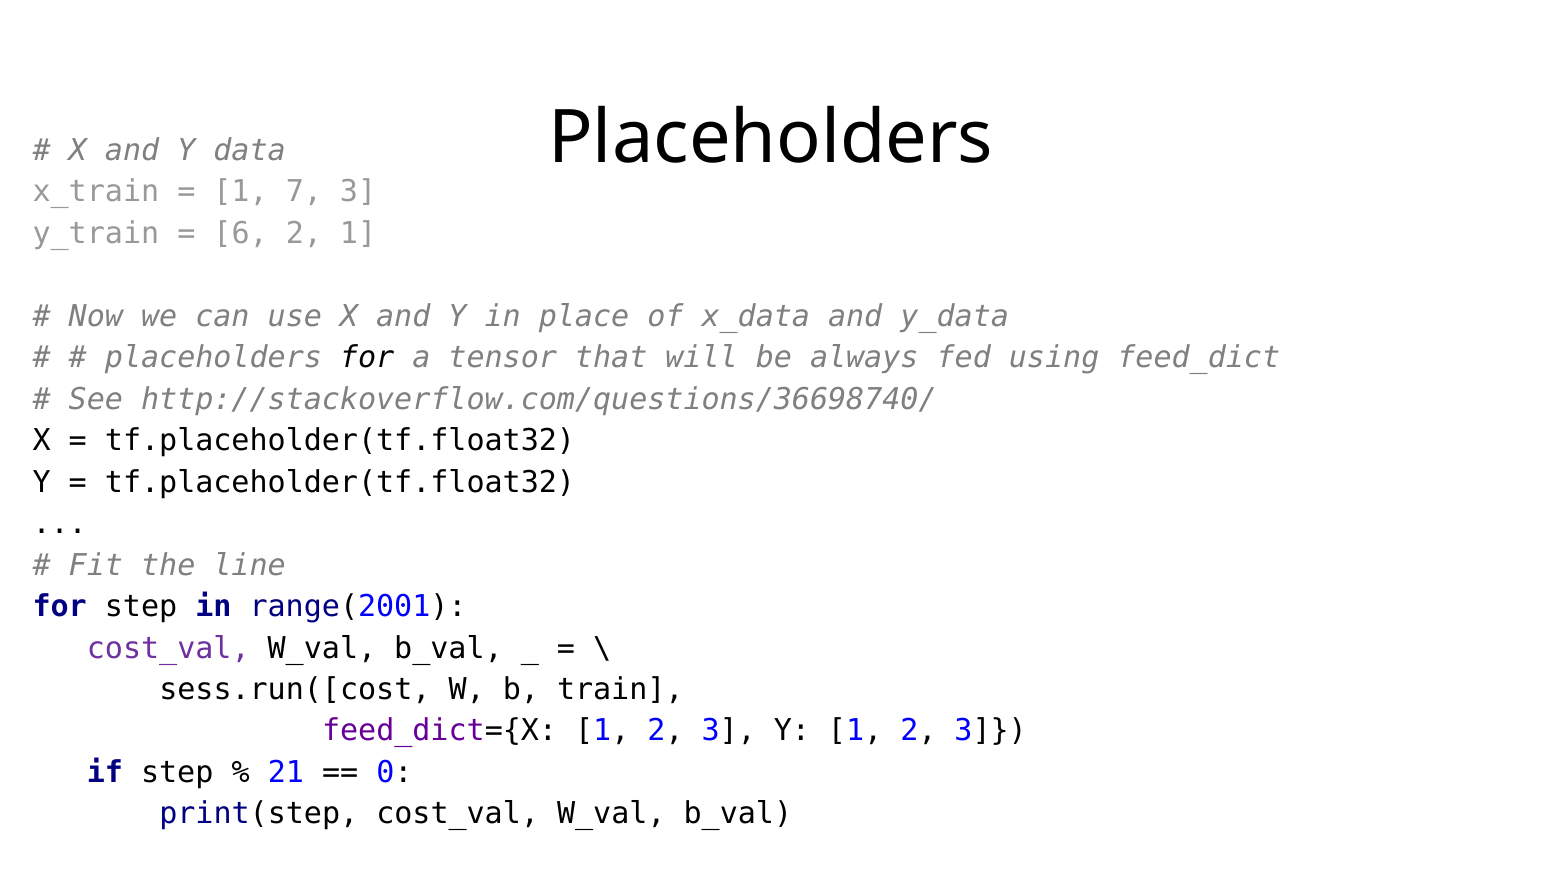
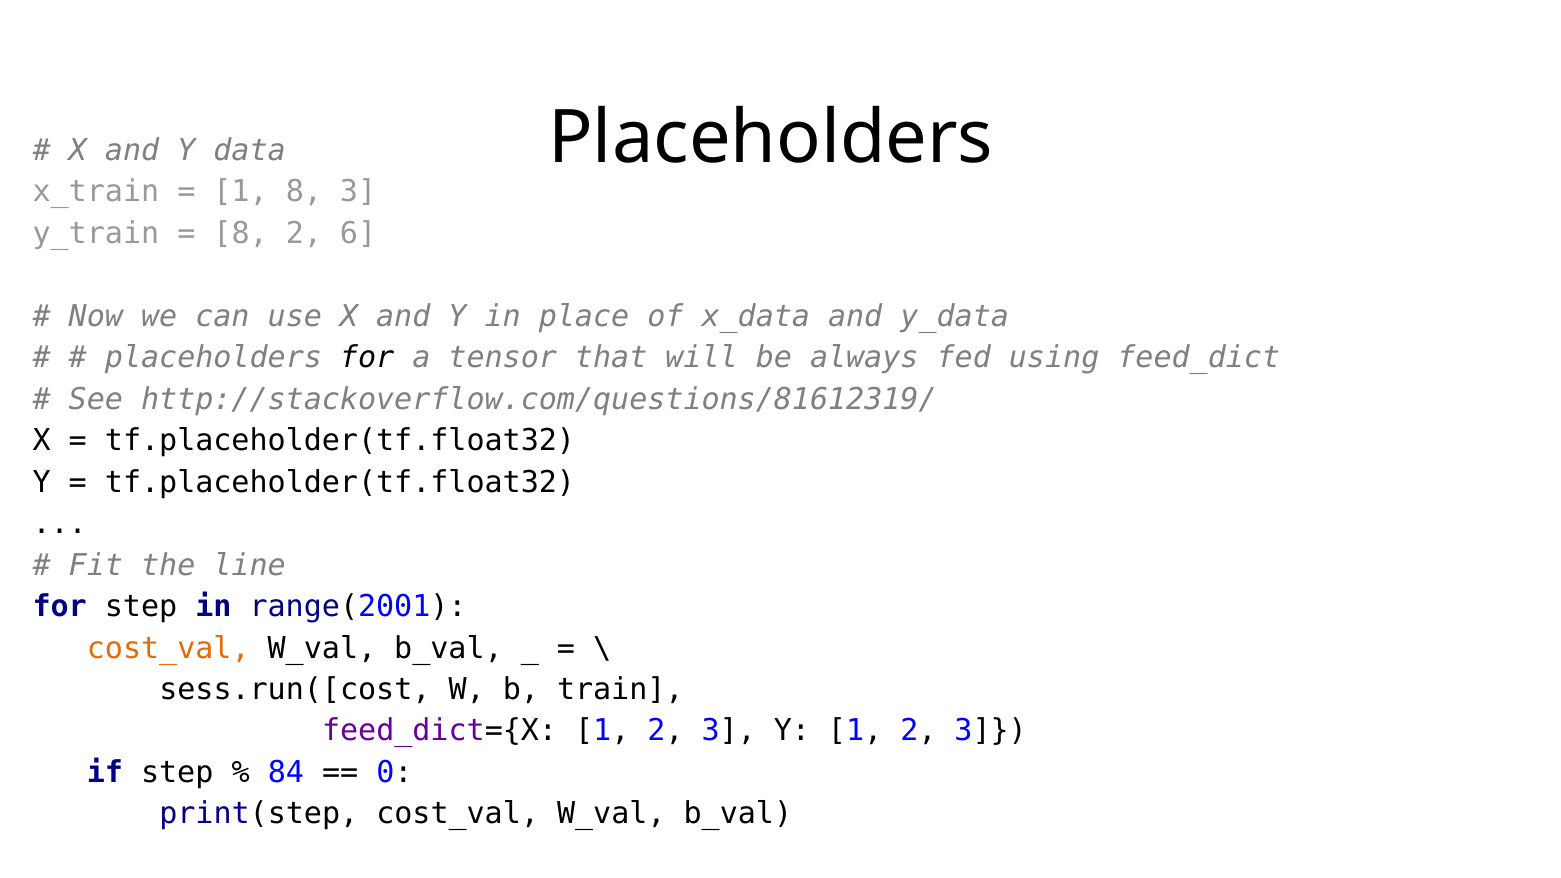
1 7: 7 -> 8
6 at (241, 233): 6 -> 8
2 1: 1 -> 6
http://stackoverflow.com/questions/36698740/: http://stackoverflow.com/questions/36698740/ -> http://stackoverflow.com/questions/81612319/
cost_val at (168, 648) colour: purple -> orange
21: 21 -> 84
